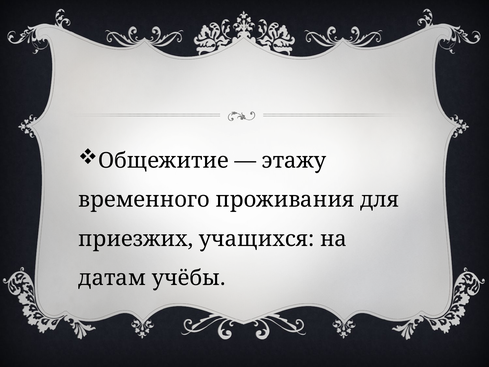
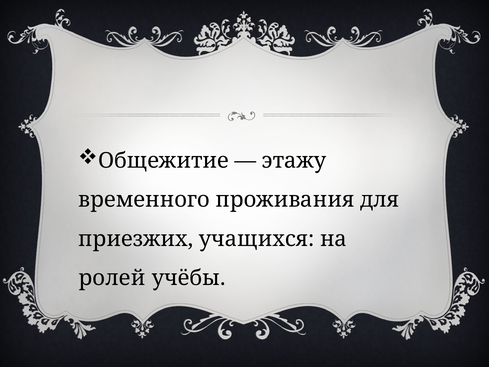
датам: датам -> ролей
